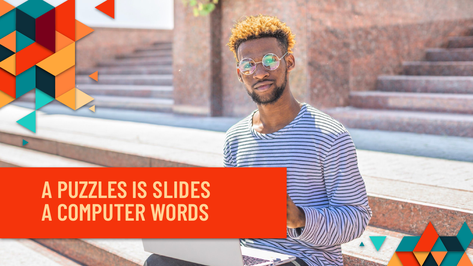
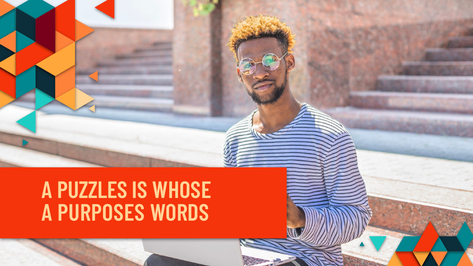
SLIDES: SLIDES -> WHOSE
COMPUTER: COMPUTER -> PURPOSES
